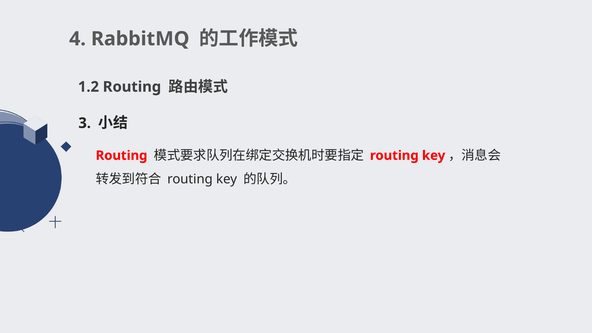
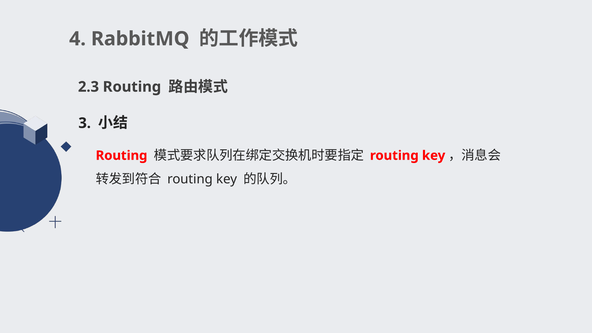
1.2: 1.2 -> 2.3
